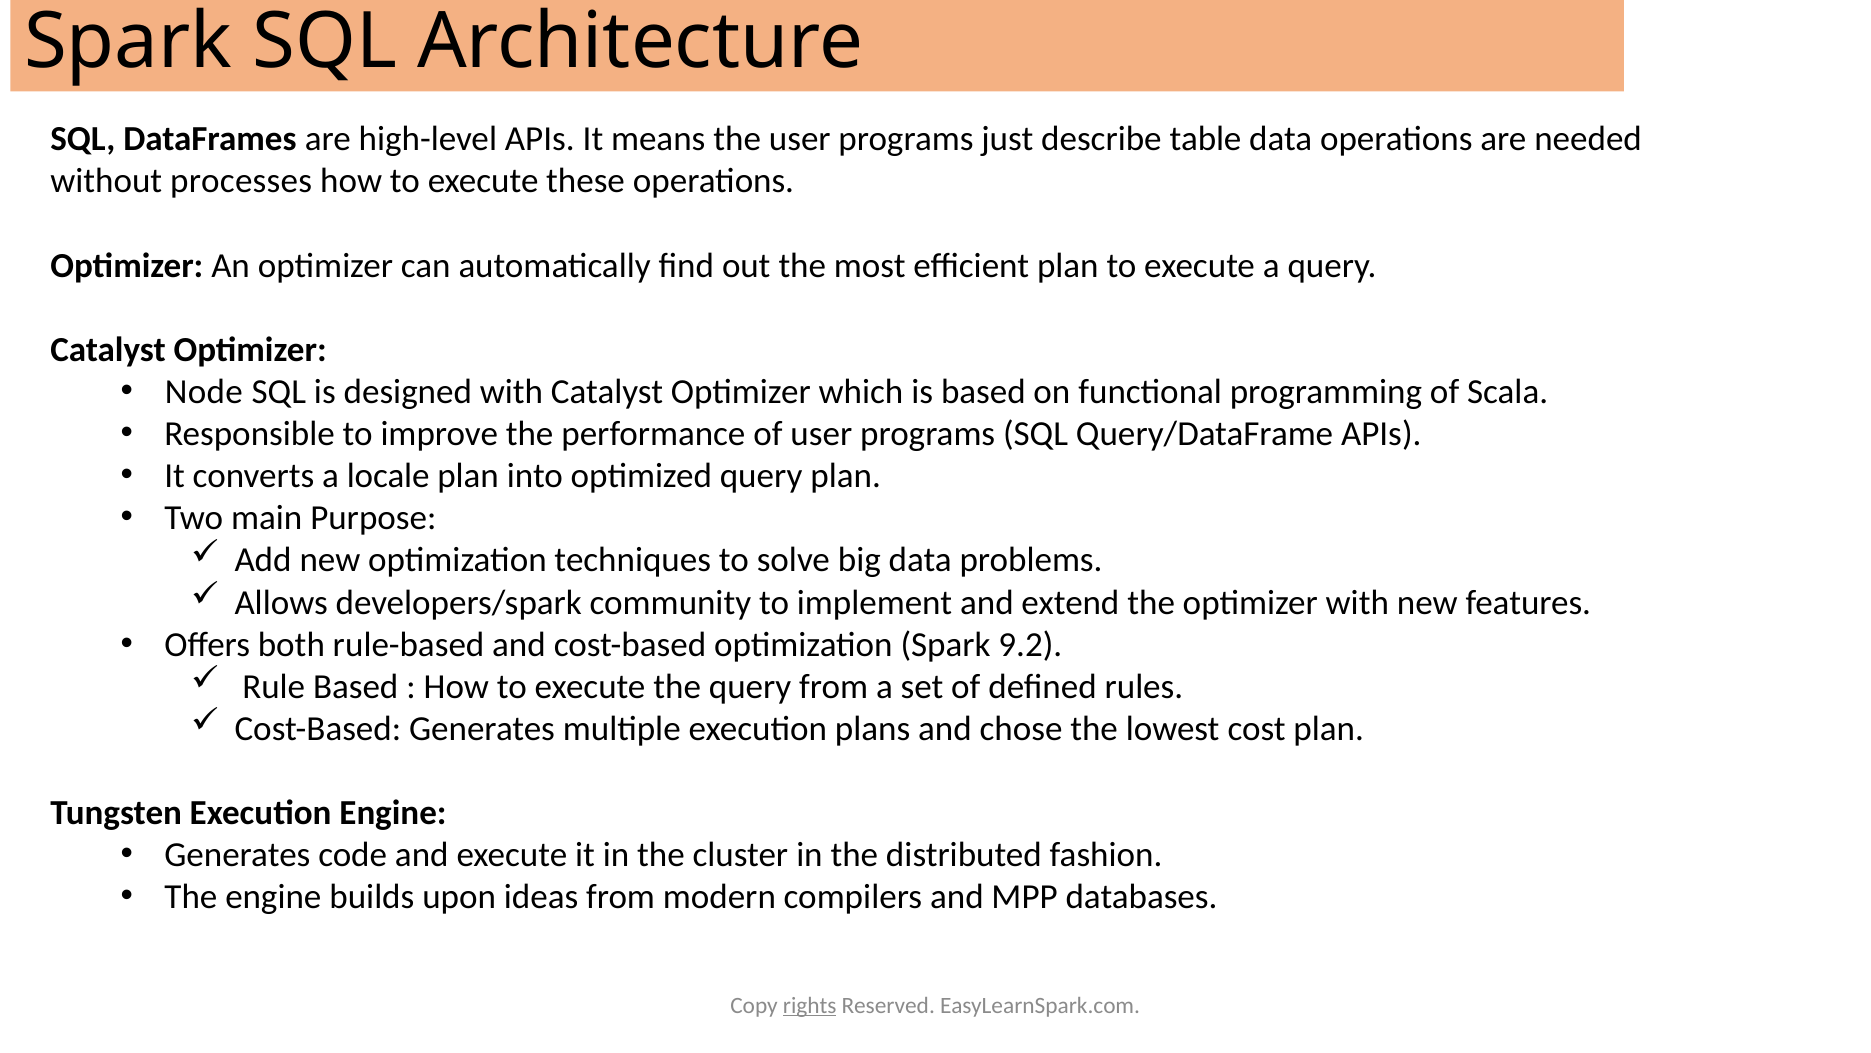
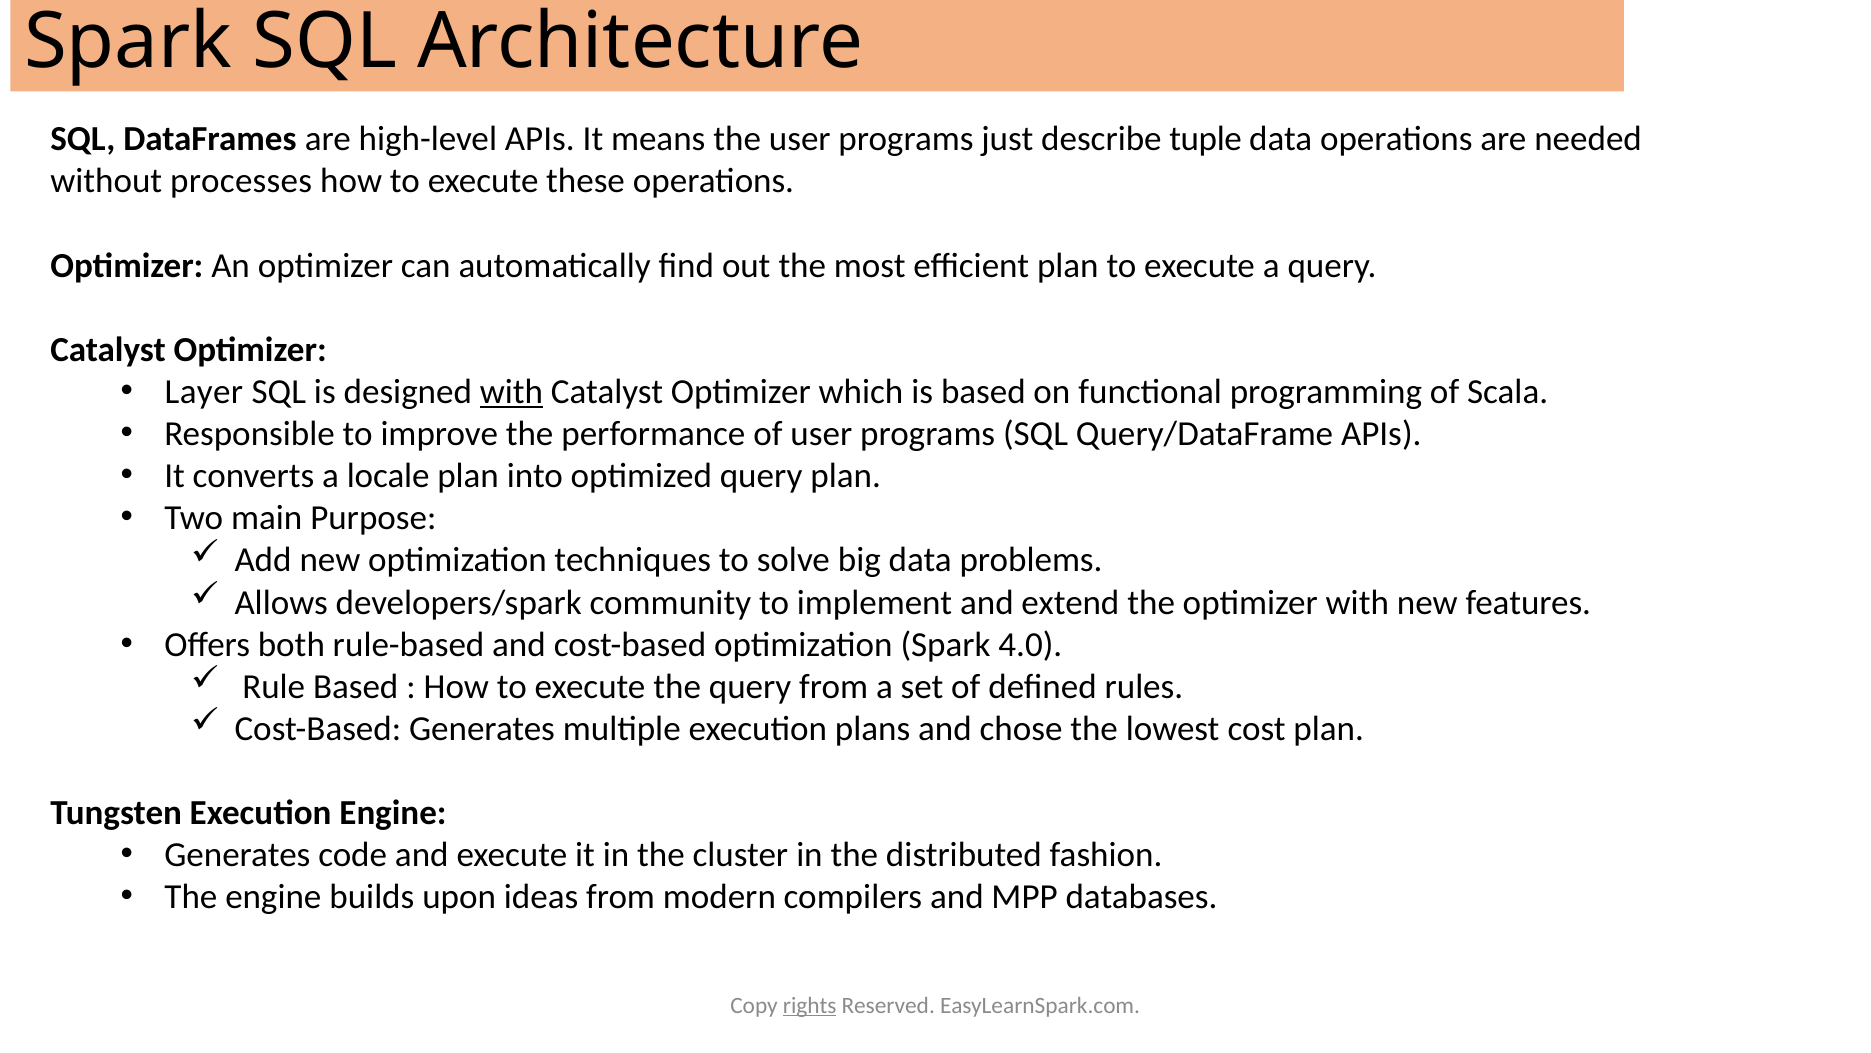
table: table -> tuple
Node: Node -> Layer
with at (512, 392) underline: none -> present
9.2: 9.2 -> 4.0
